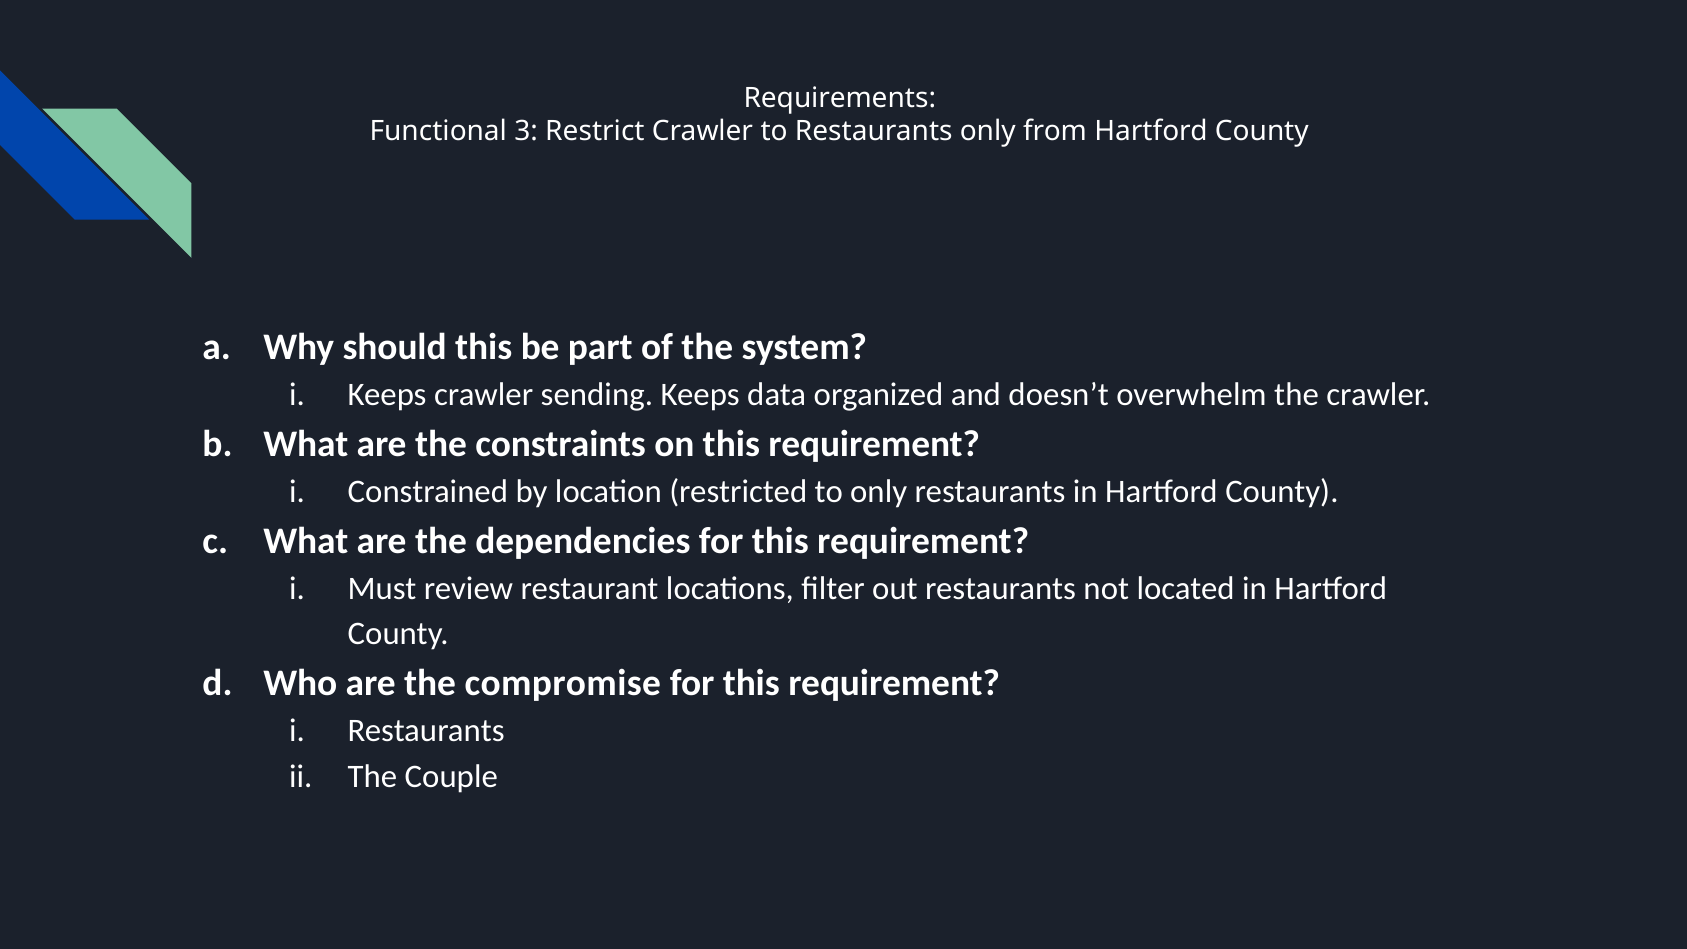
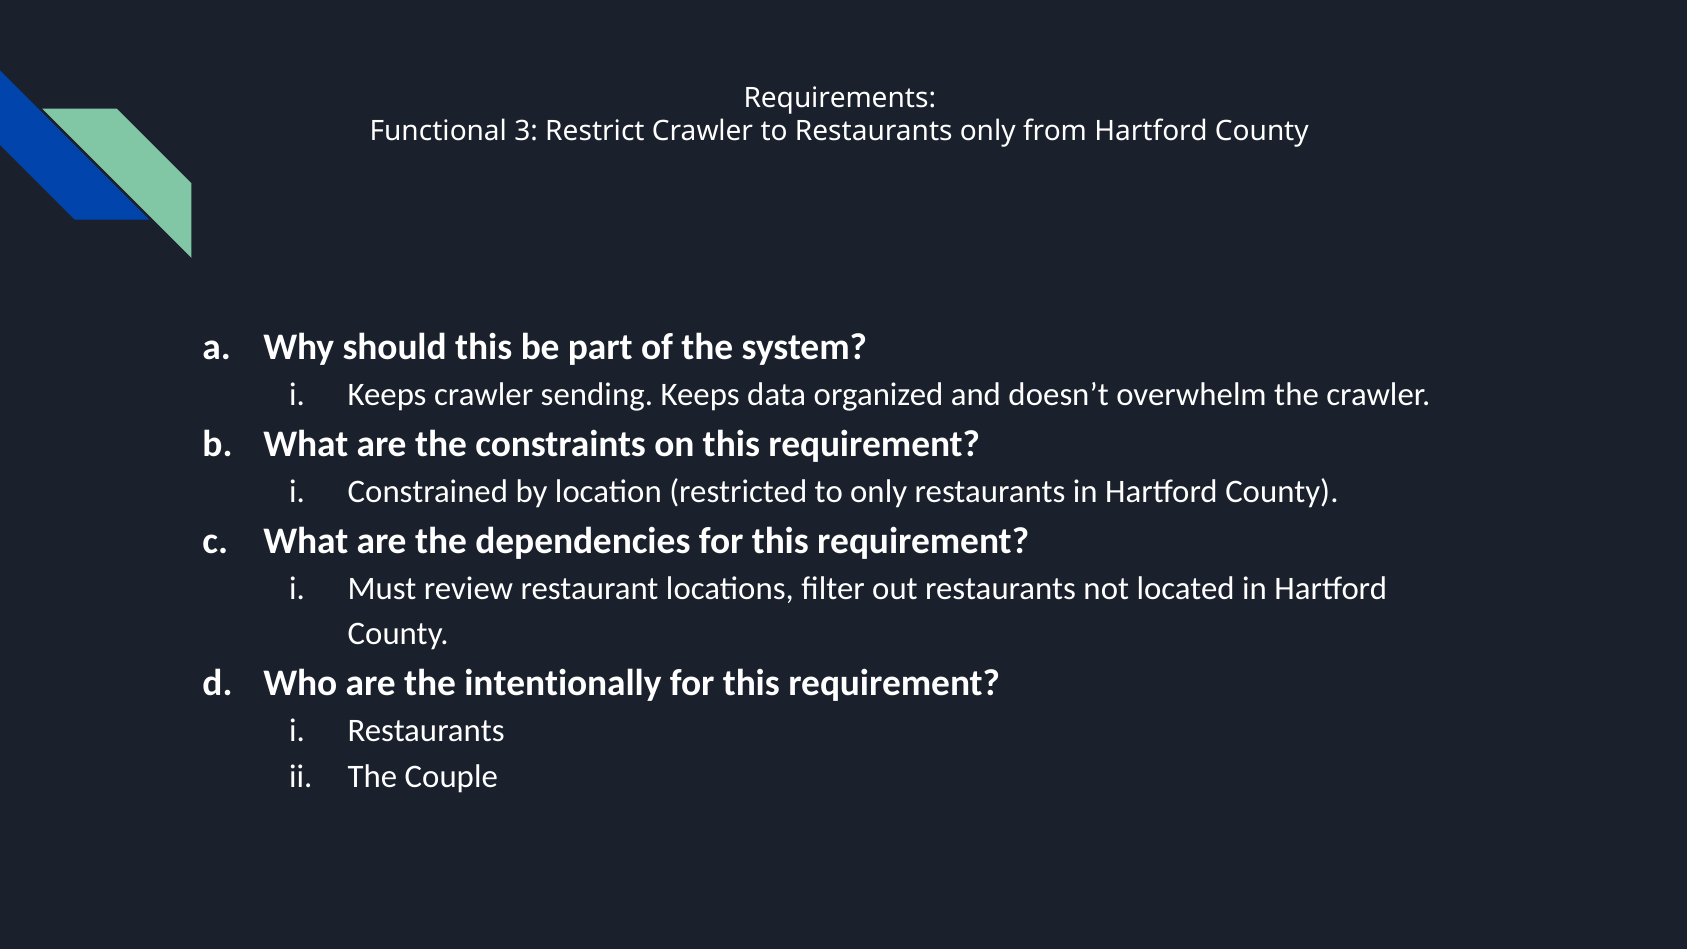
compromise: compromise -> intentionally
